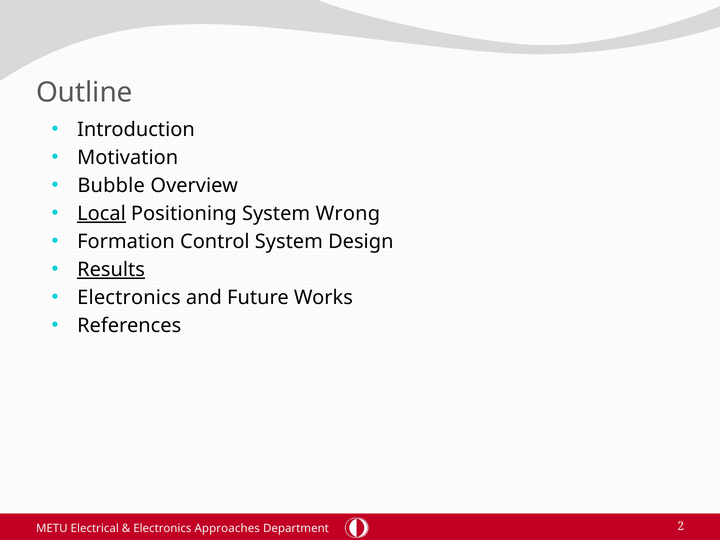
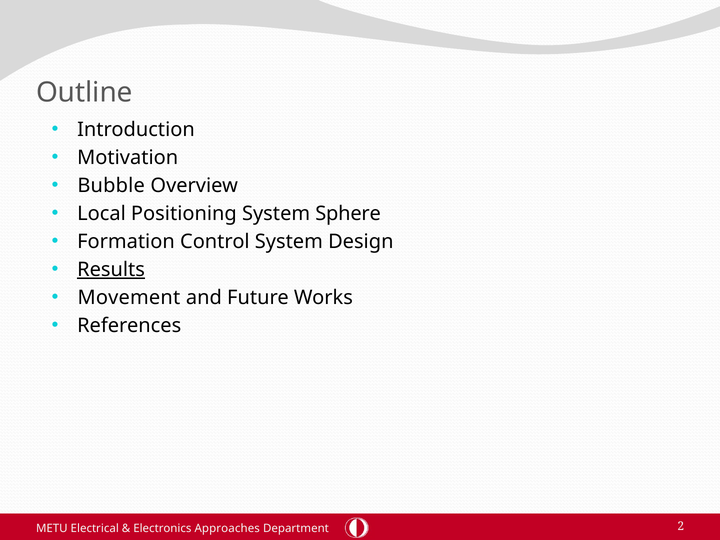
Local underline: present -> none
Wrong: Wrong -> Sphere
Electronics at (129, 298): Electronics -> Movement
